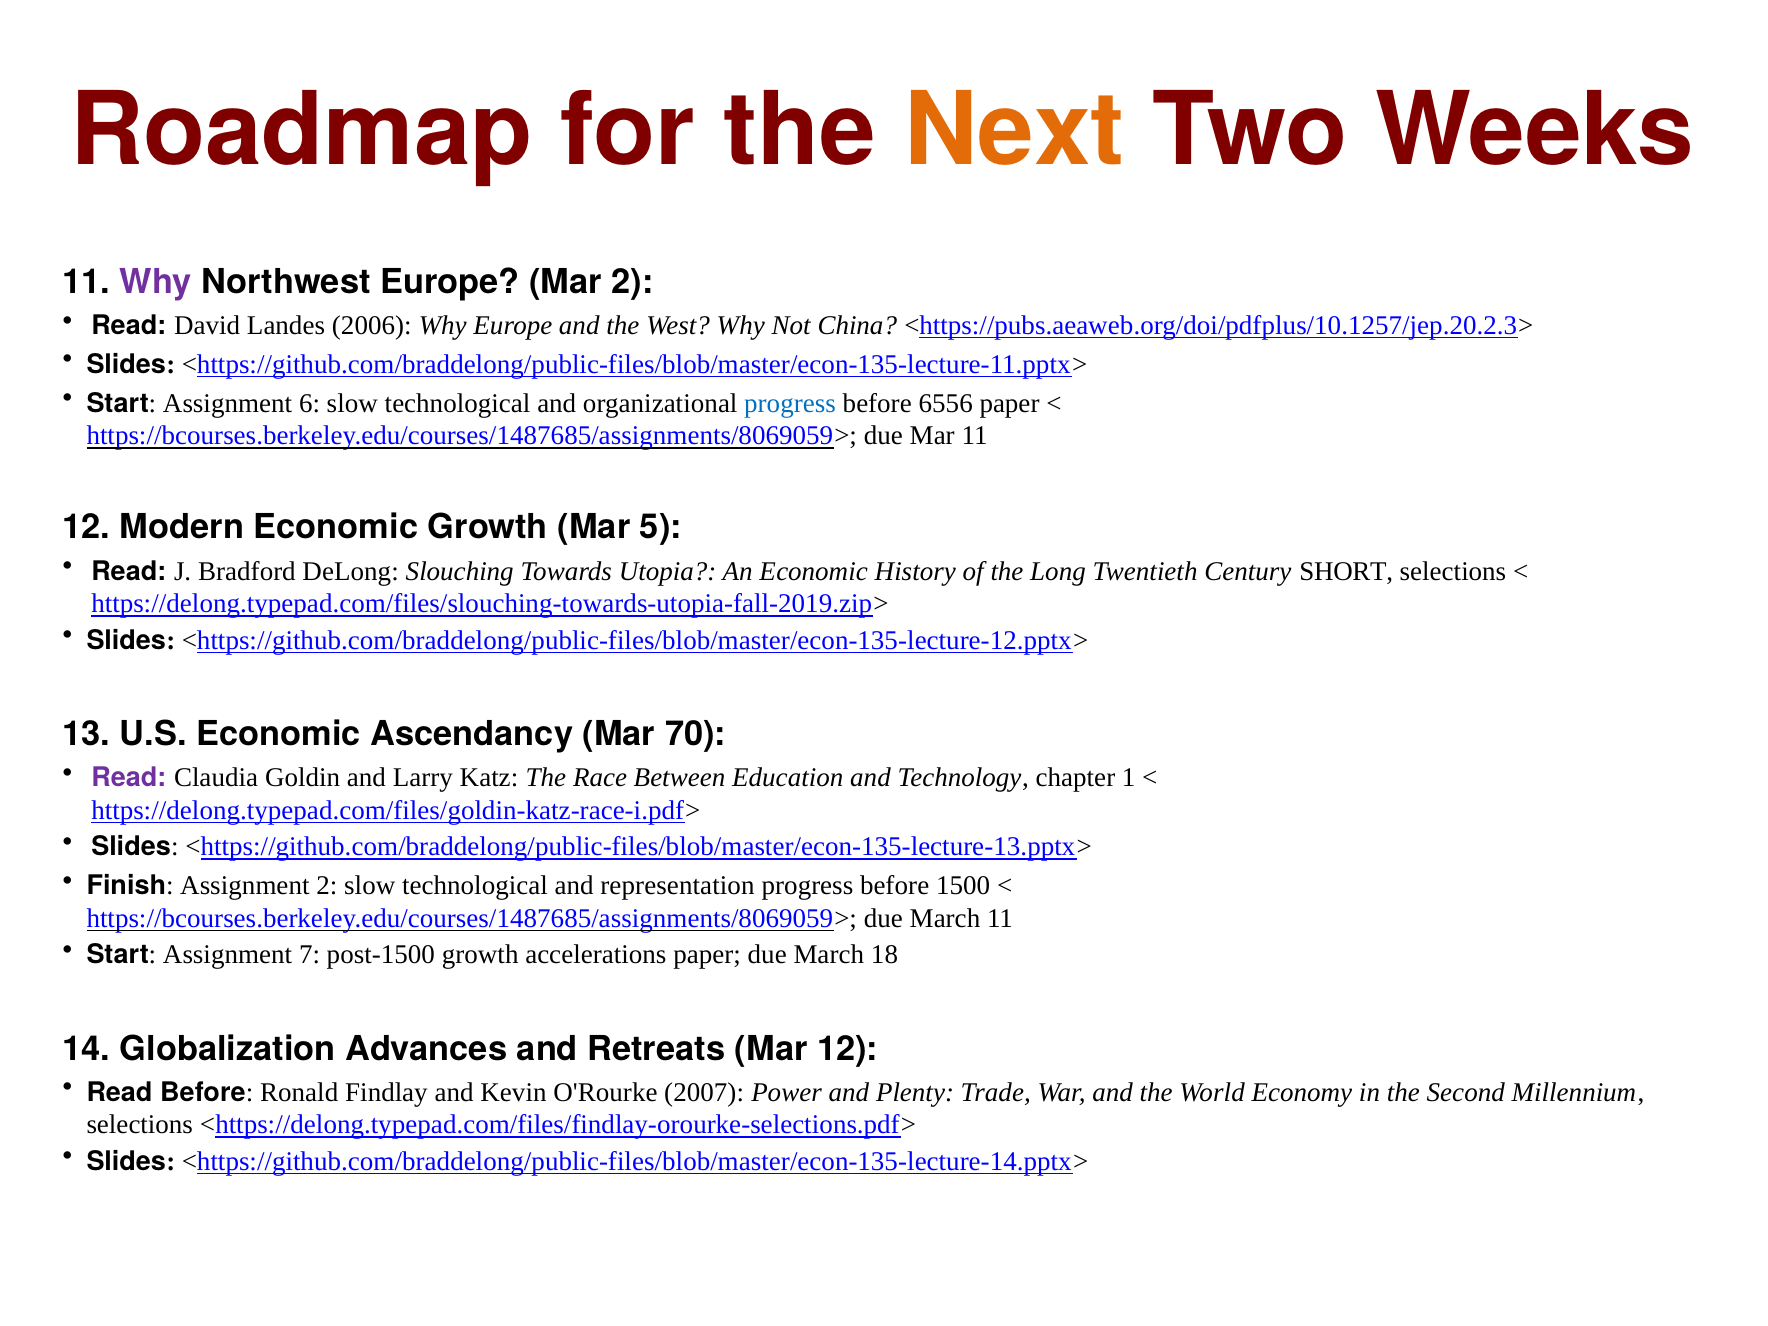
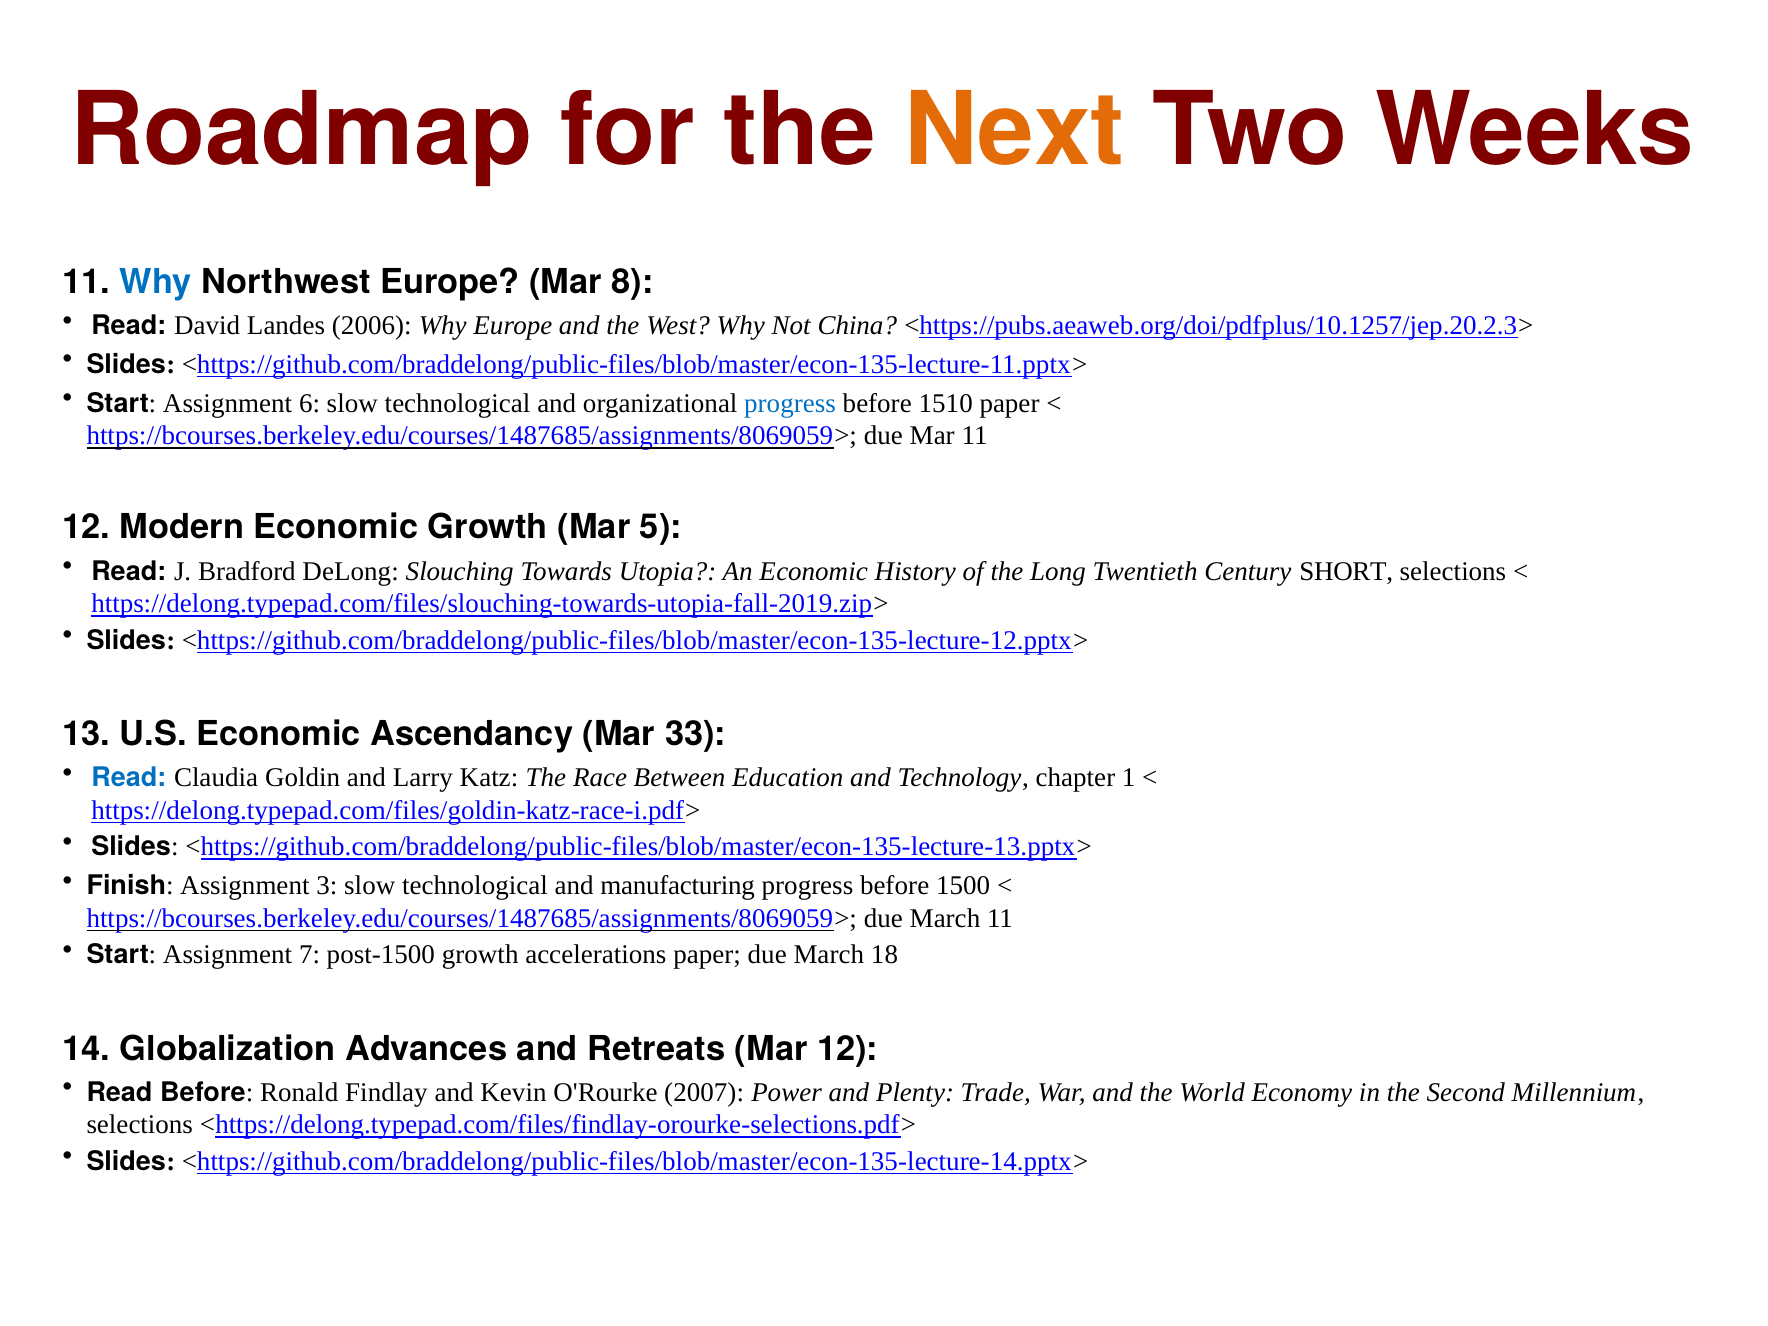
Why at (156, 282) colour: purple -> blue
Mar 2: 2 -> 8
6556: 6556 -> 1510
70: 70 -> 33
Read at (129, 778) colour: purple -> blue
Assignment 2: 2 -> 3
representation: representation -> manufacturing
